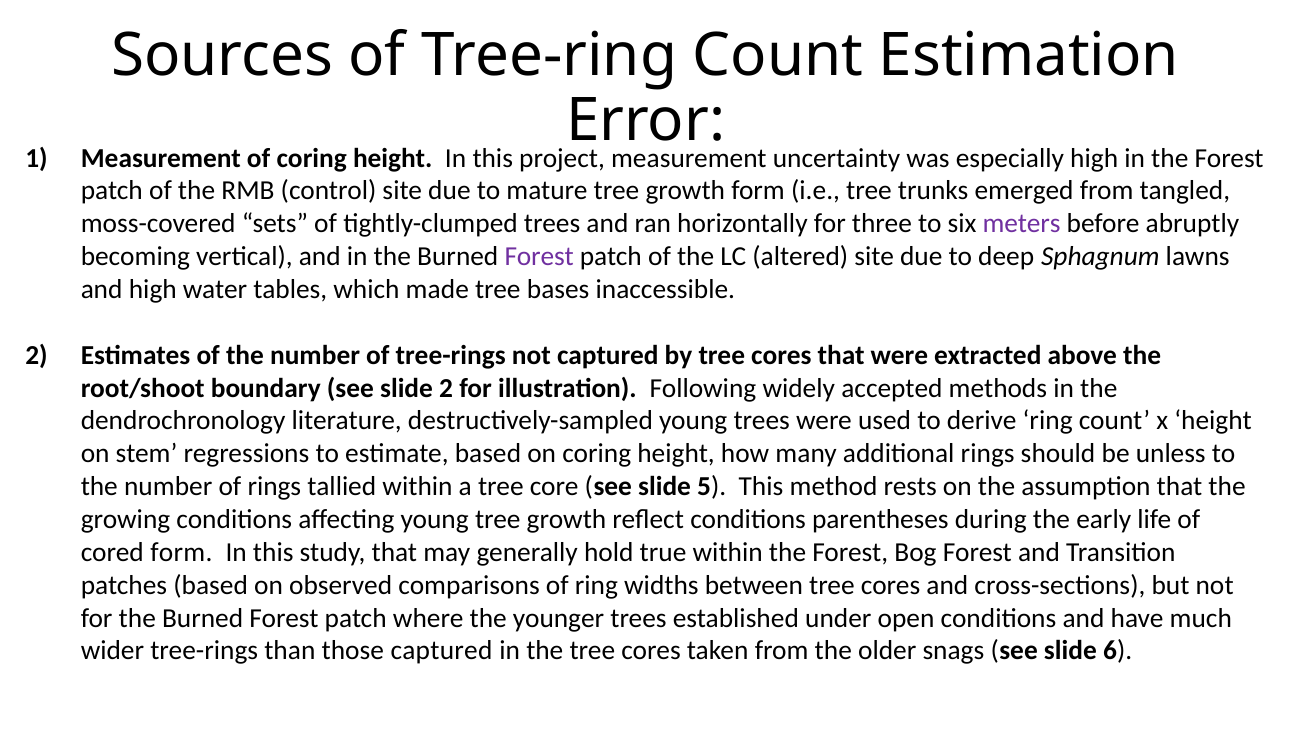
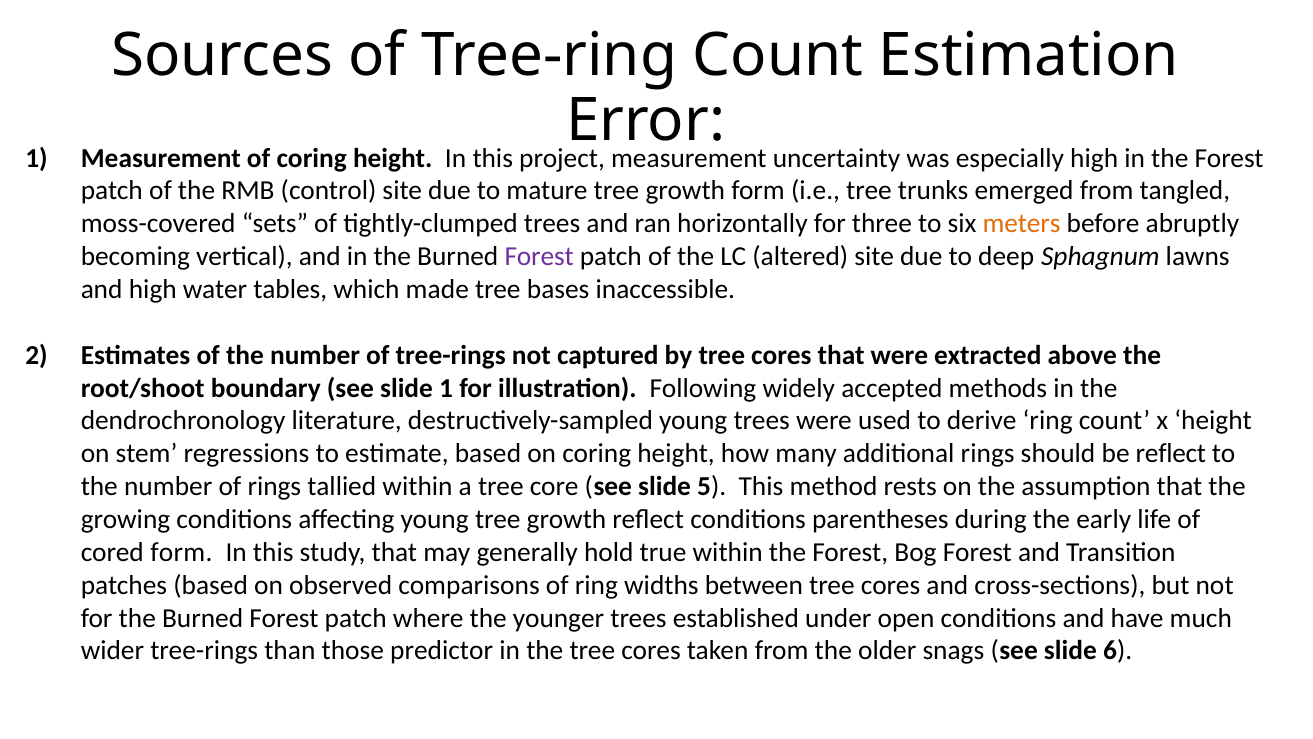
meters colour: purple -> orange
slide 2: 2 -> 1
be unless: unless -> reflect
those captured: captured -> predictor
